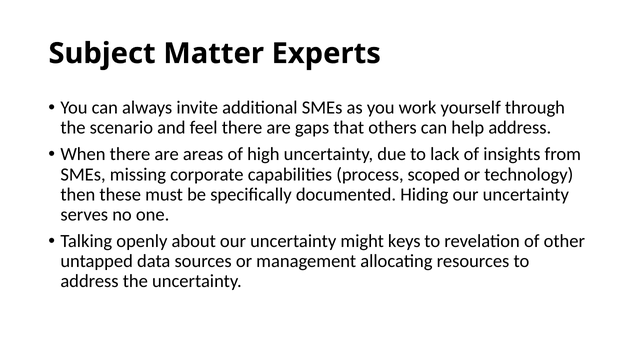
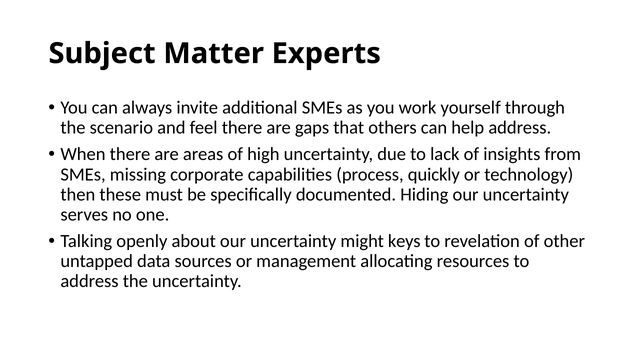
scoped: scoped -> quickly
